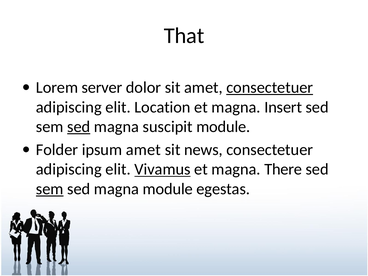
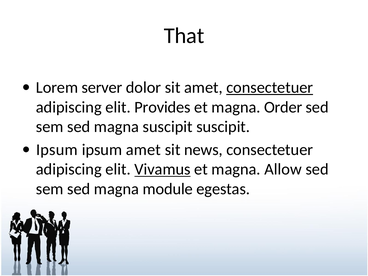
Location: Location -> Provides
Insert: Insert -> Order
sed at (79, 127) underline: present -> none
suscipit module: module -> suscipit
Folder at (57, 150): Folder -> Ipsum
There: There -> Allow
sem at (50, 189) underline: present -> none
